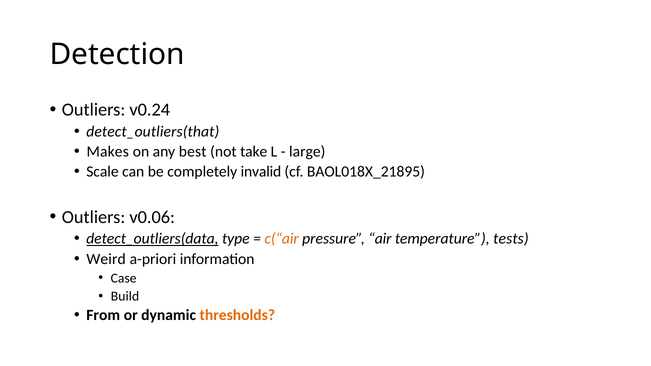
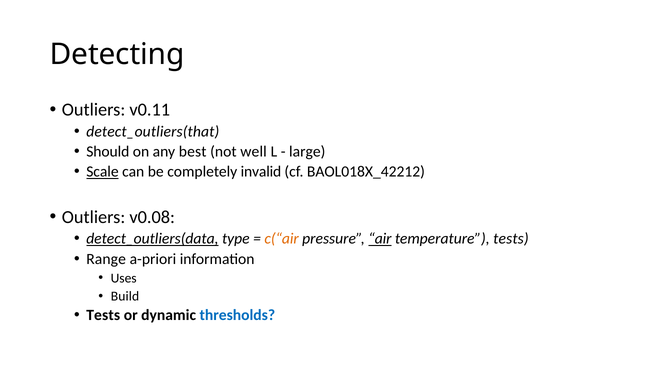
Detection: Detection -> Detecting
v0.24: v0.24 -> v0.11
Makes: Makes -> Should
take: take -> well
Scale underline: none -> present
BAOL018X_21895: BAOL018X_21895 -> BAOL018X_42212
v0.06: v0.06 -> v0.08
air underline: none -> present
Weird: Weird -> Range
Case: Case -> Uses
From at (103, 315): From -> Tests
thresholds colour: orange -> blue
